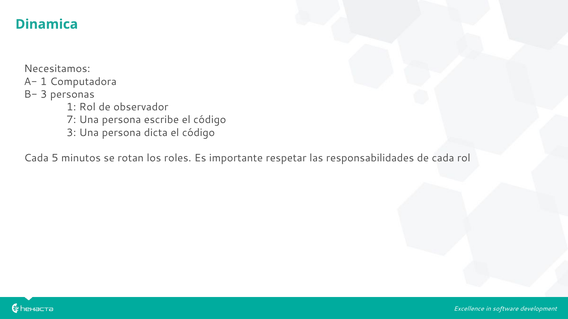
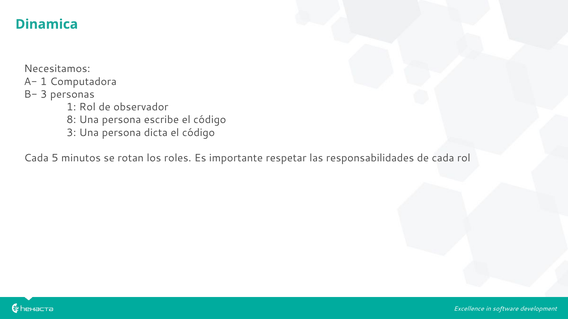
7: 7 -> 8
